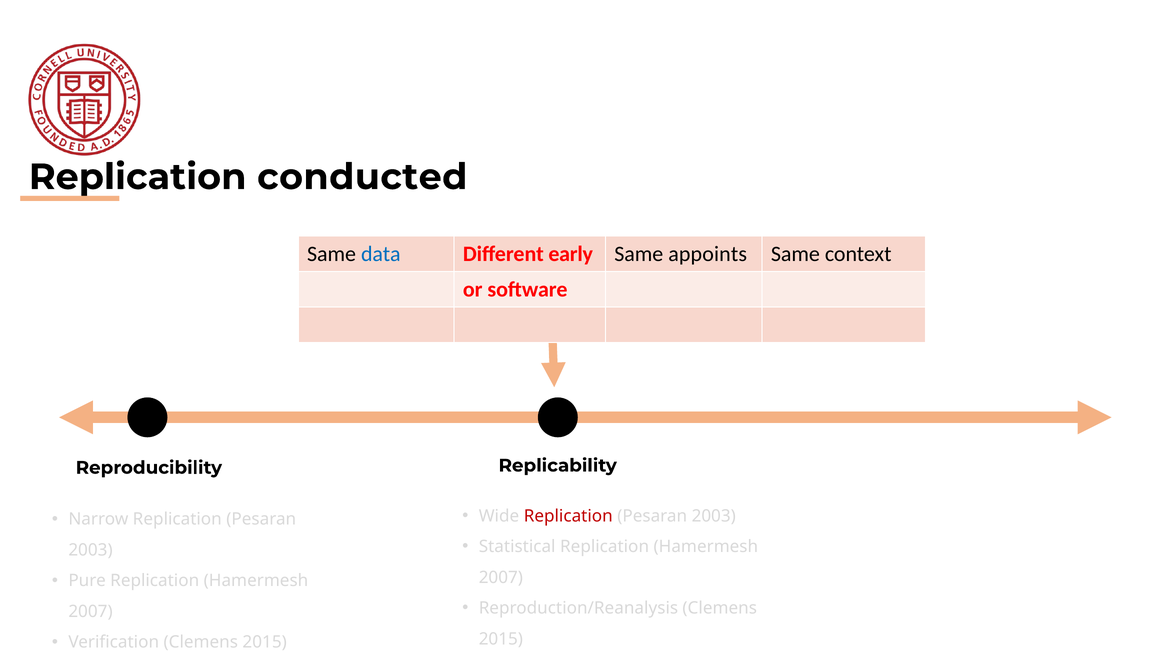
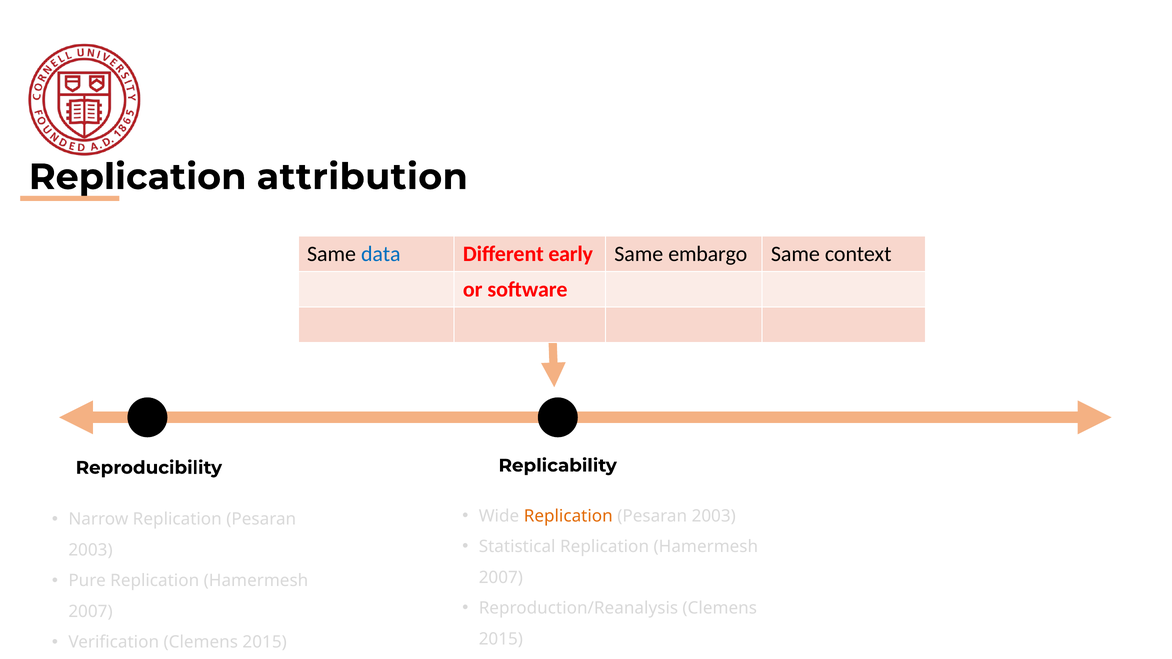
conducted: conducted -> attribution
appoints: appoints -> embargo
Replication at (568, 516) colour: red -> orange
